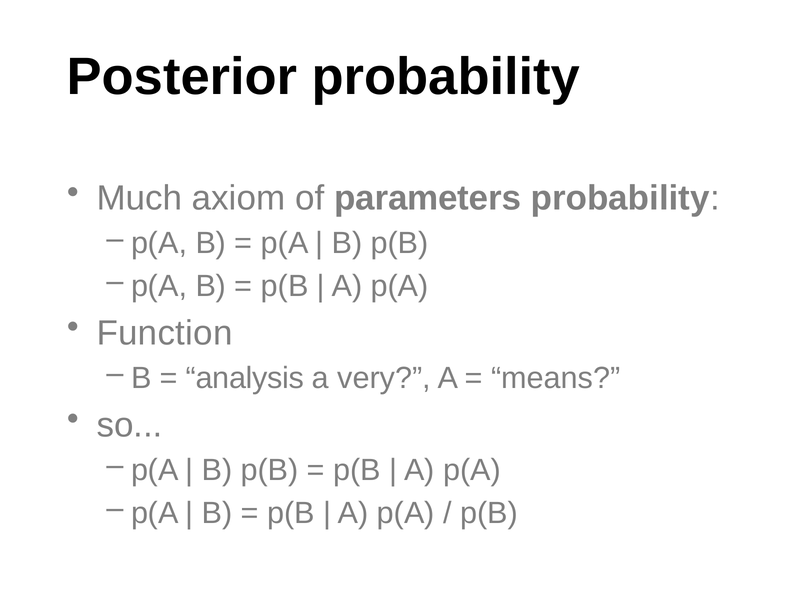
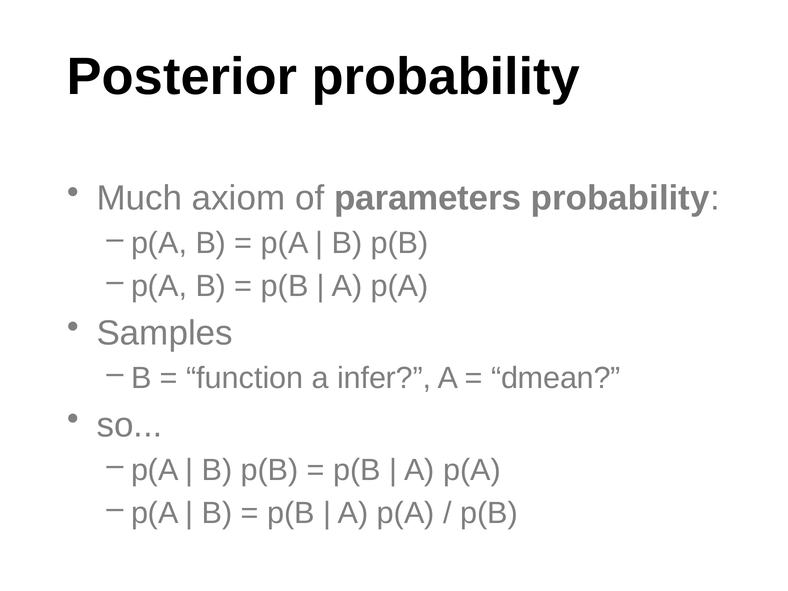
Function: Function -> Samples
analysis: analysis -> function
very: very -> infer
means: means -> dmean
